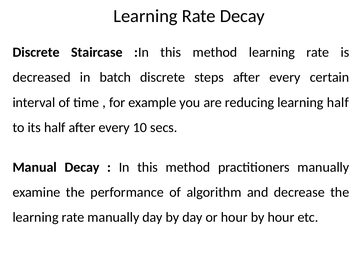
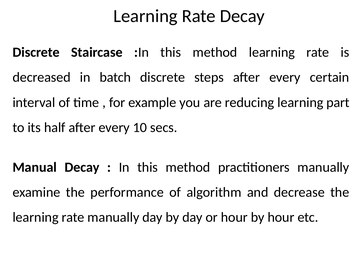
learning half: half -> part
